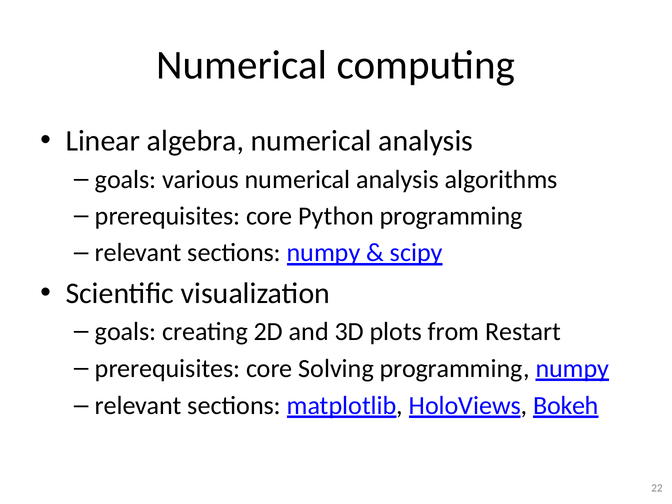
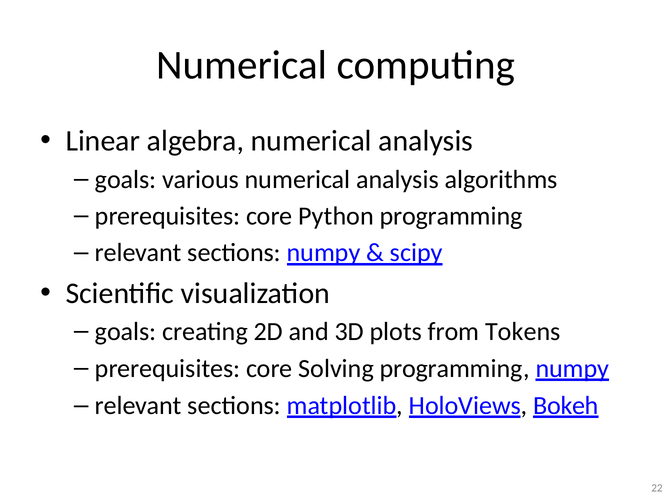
Restart: Restart -> Tokens
